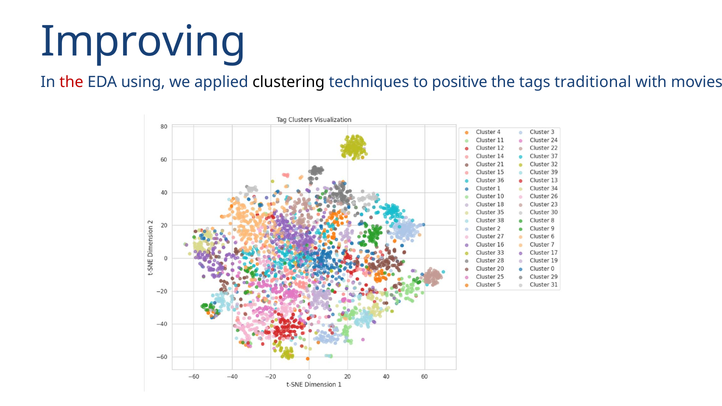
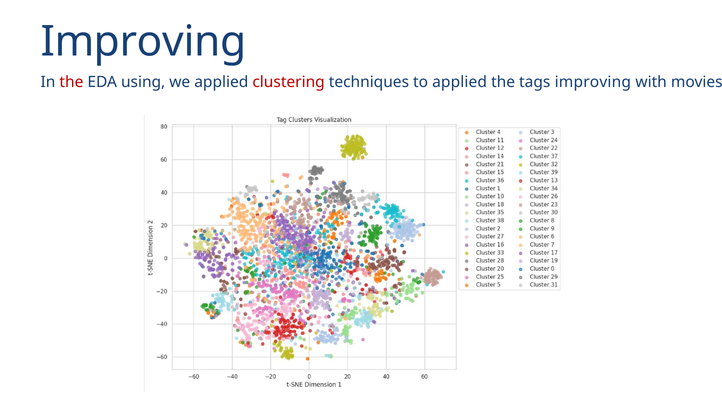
clustering colour: black -> red
to positive: positive -> applied
tags traditional: traditional -> improving
